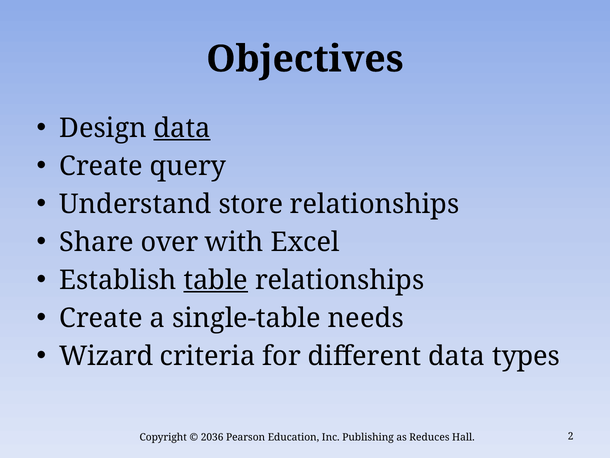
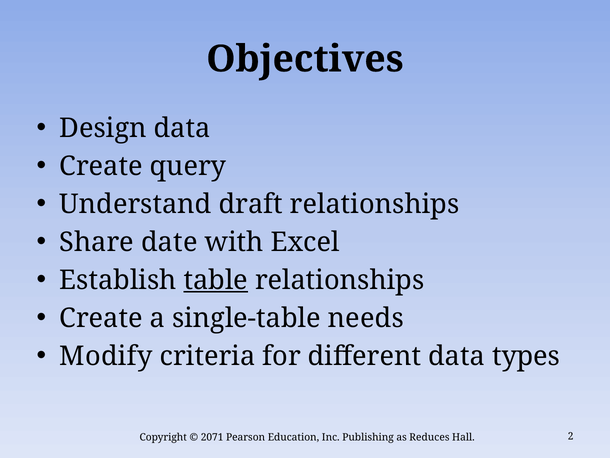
data at (182, 128) underline: present -> none
store: store -> draft
over: over -> date
Wizard: Wizard -> Modify
2036: 2036 -> 2071
